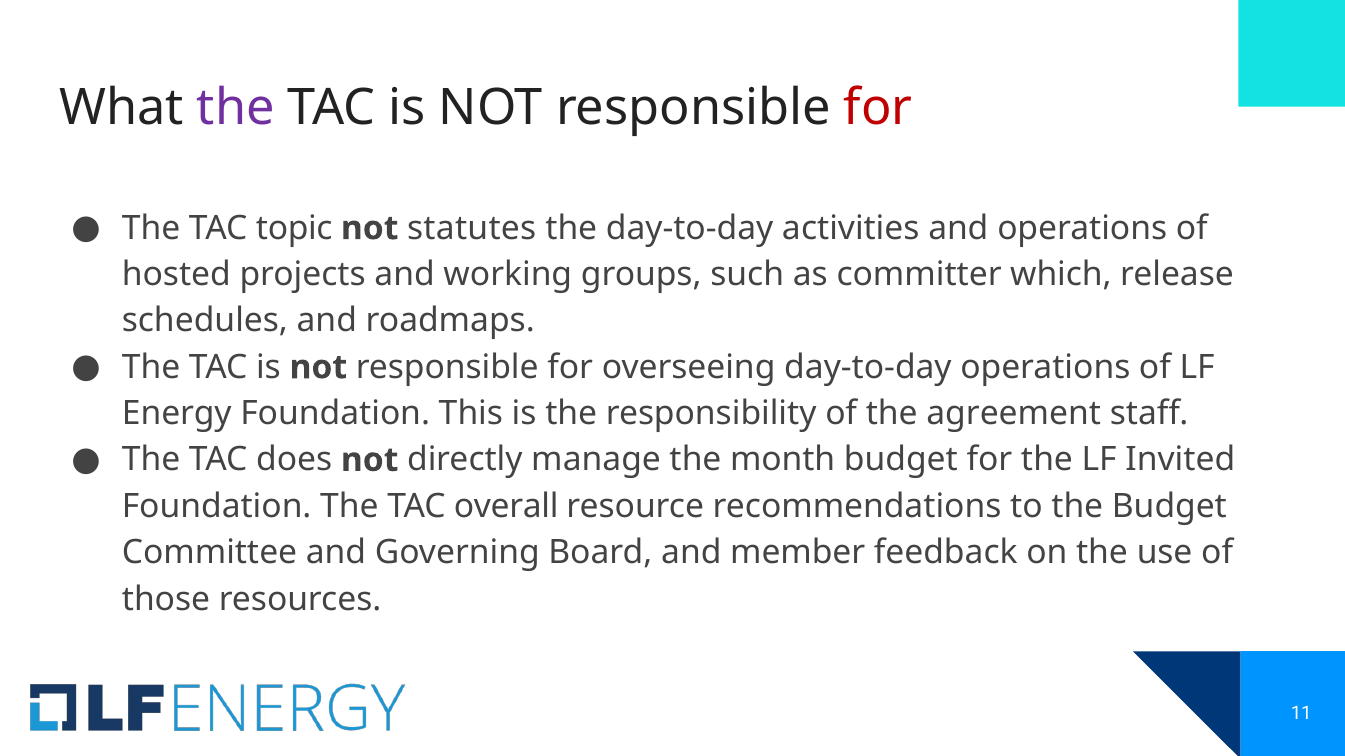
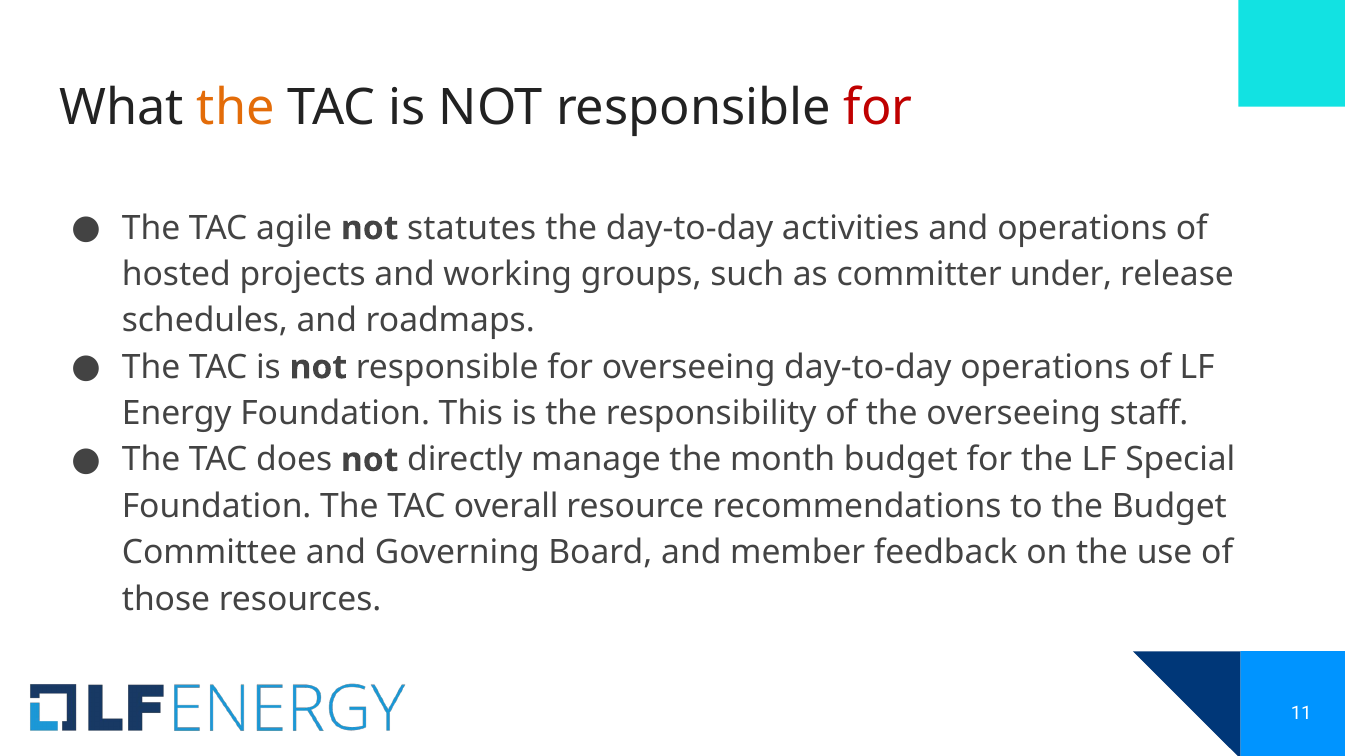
the at (236, 108) colour: purple -> orange
topic: topic -> agile
which: which -> under
the agreement: agreement -> overseeing
Invited: Invited -> Special
